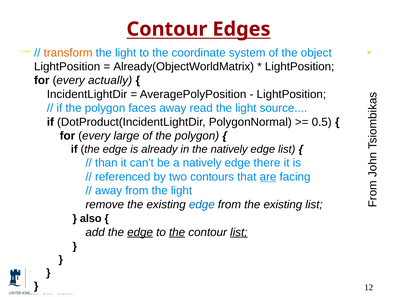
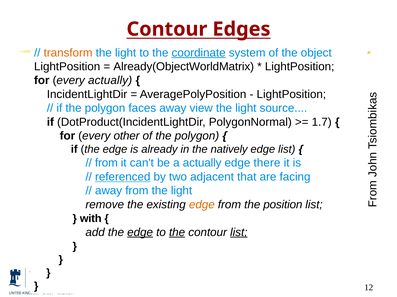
coordinate underline: none -> present
read: read -> view
0.5: 0.5 -> 1.7
large: large -> other
than at (106, 163): than -> from
a natively: natively -> actually
referenced underline: none -> present
contours: contours -> adjacent
are underline: present -> none
edge at (202, 205) colour: blue -> orange
from the existing: existing -> position
also: also -> with
